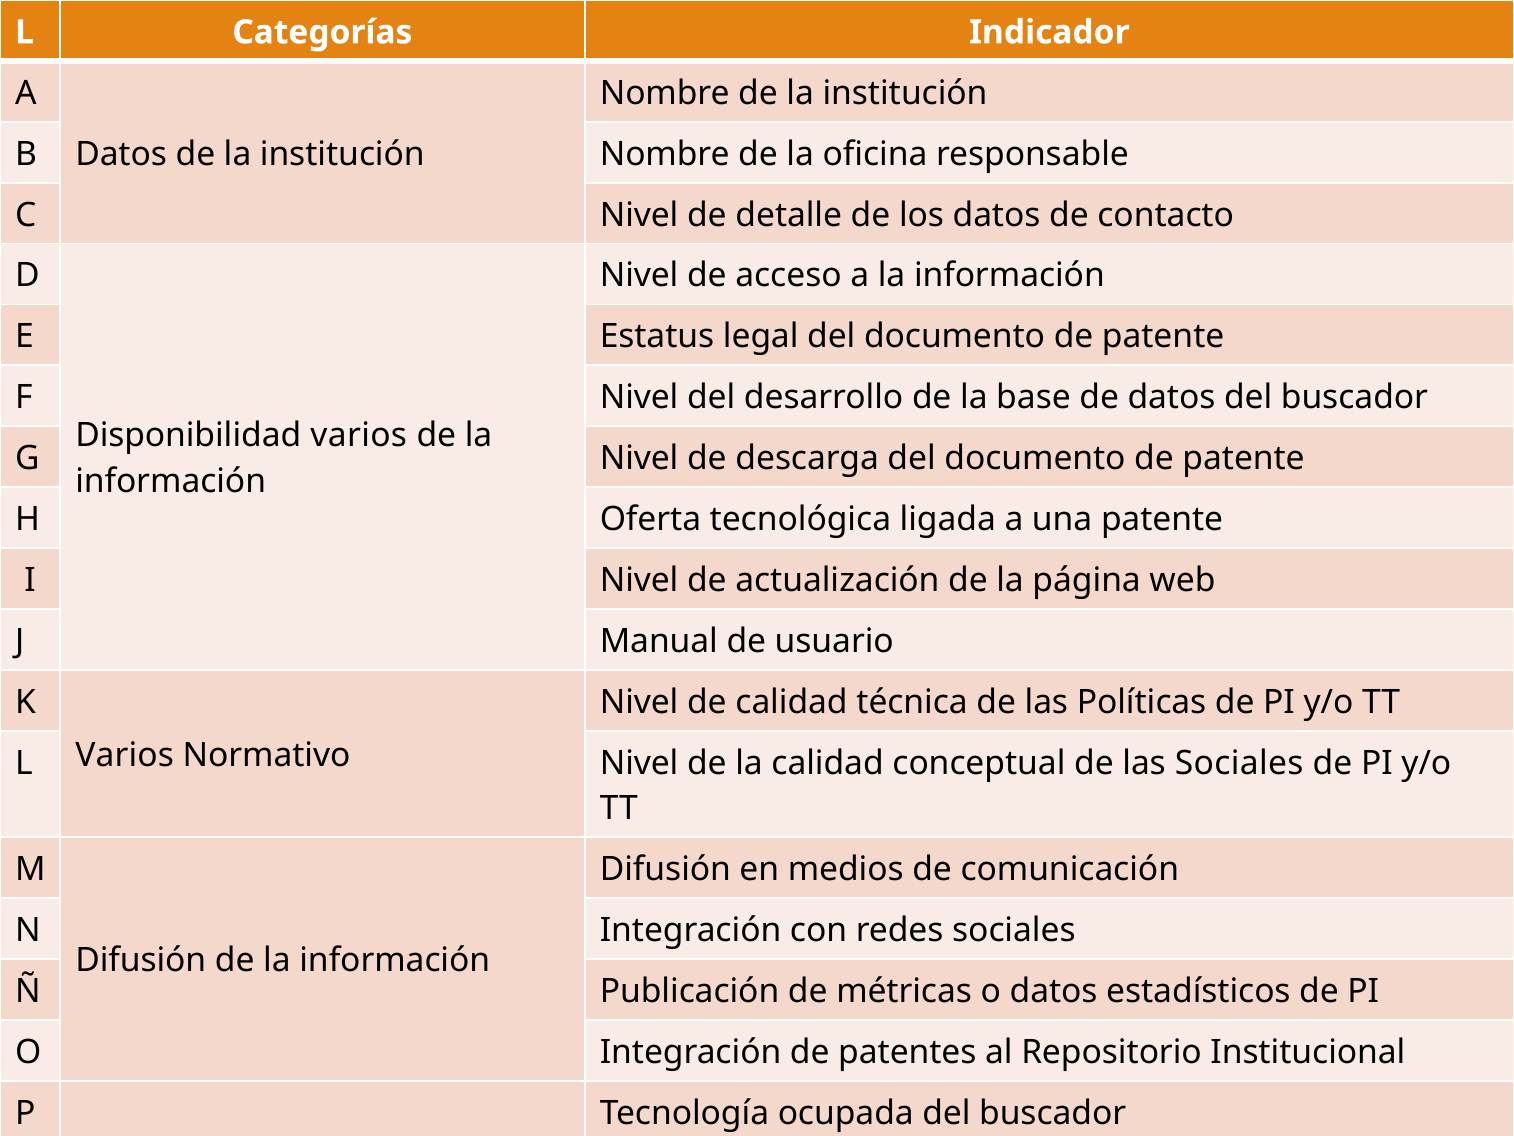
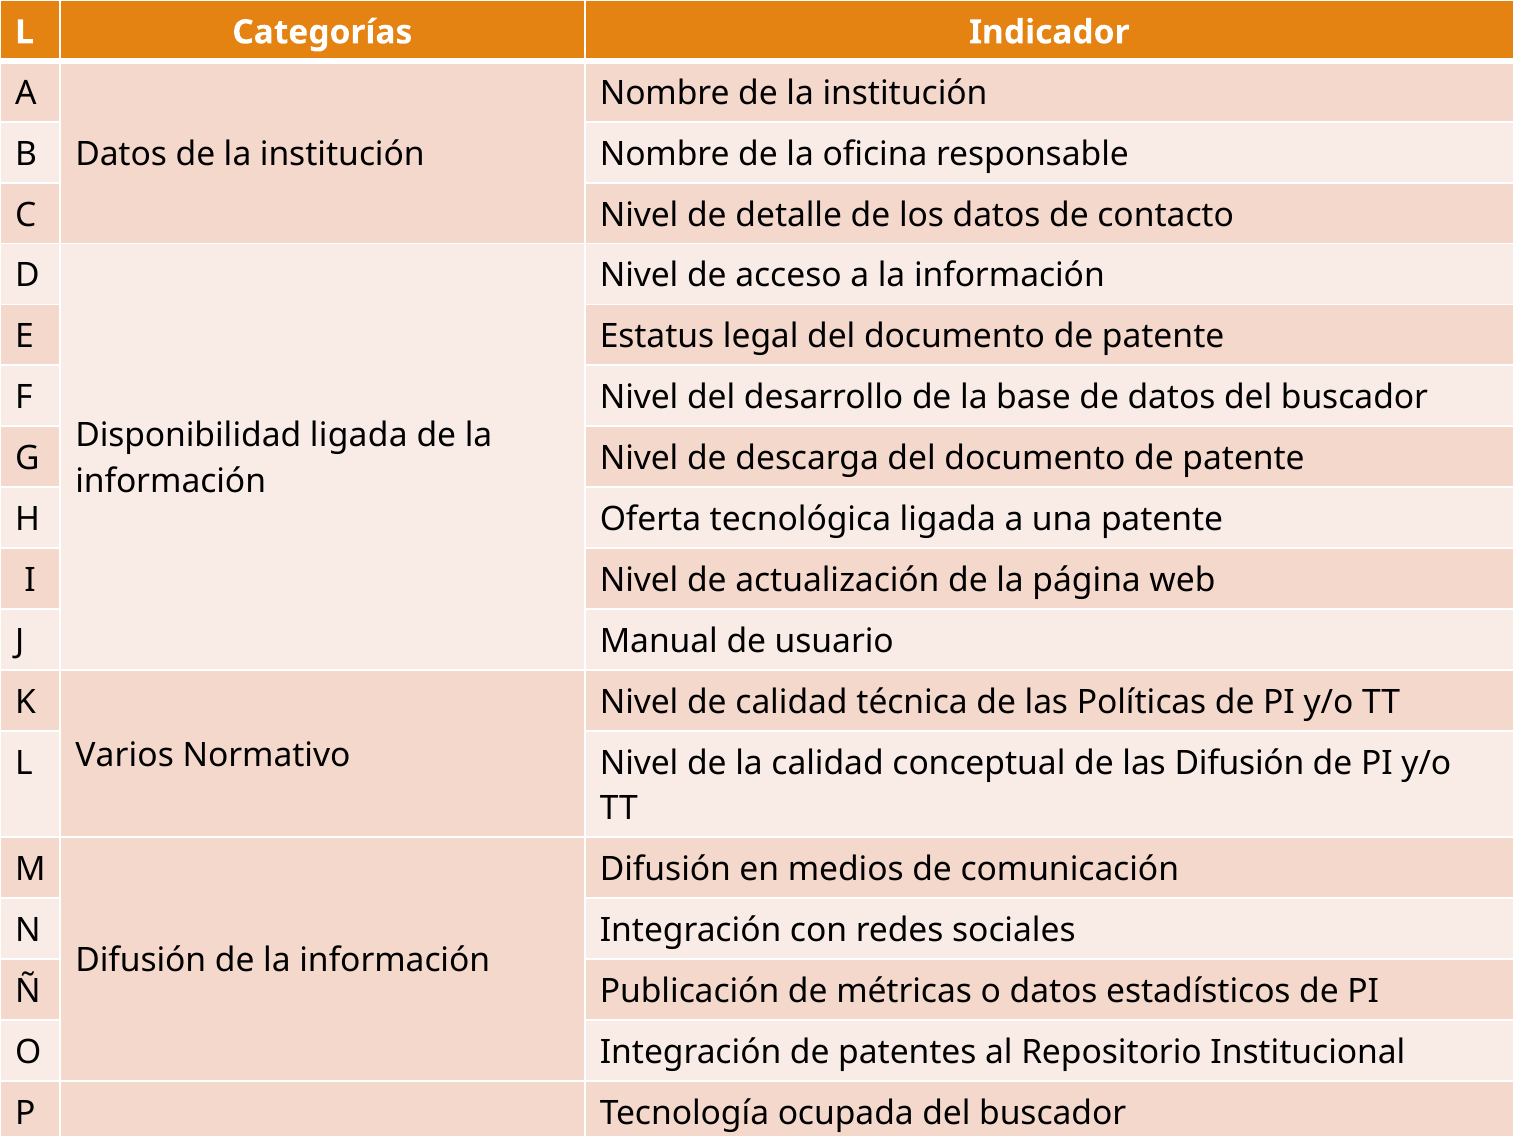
Disponibilidad varios: varios -> ligada
las Sociales: Sociales -> Difusión
